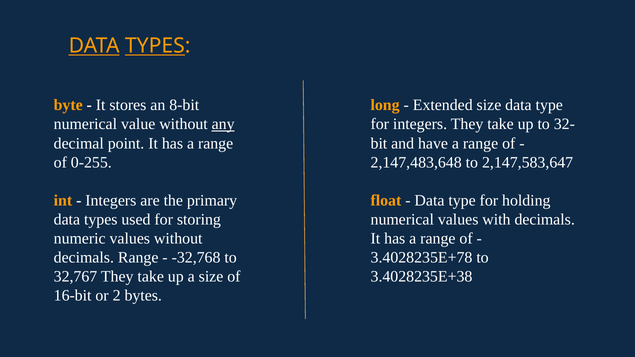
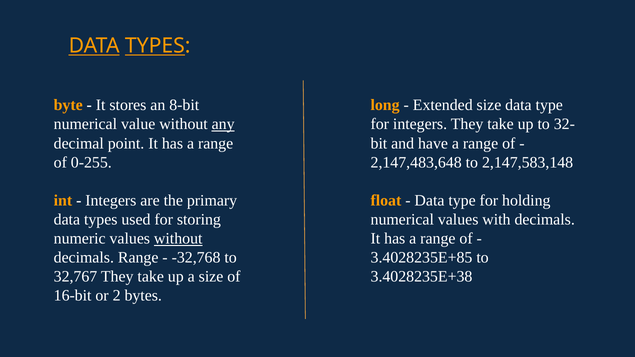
2,147,583,647: 2,147,583,647 -> 2,147,583,148
without at (178, 239) underline: none -> present
3.4028235E+78: 3.4028235E+78 -> 3.4028235E+85
